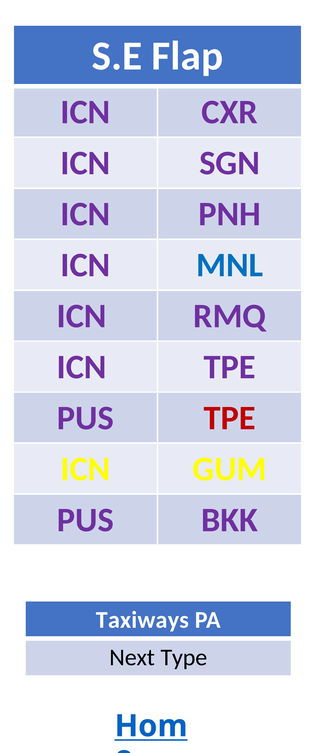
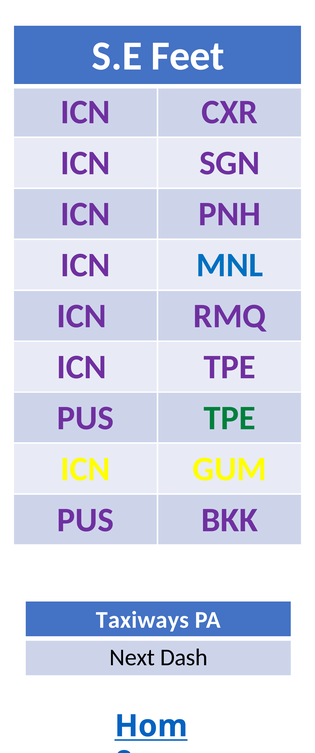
Flap: Flap -> Feet
TPE at (230, 418) colour: red -> green
Type: Type -> Dash
